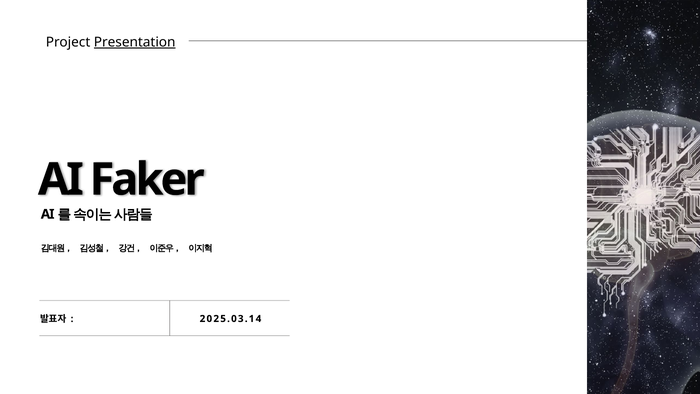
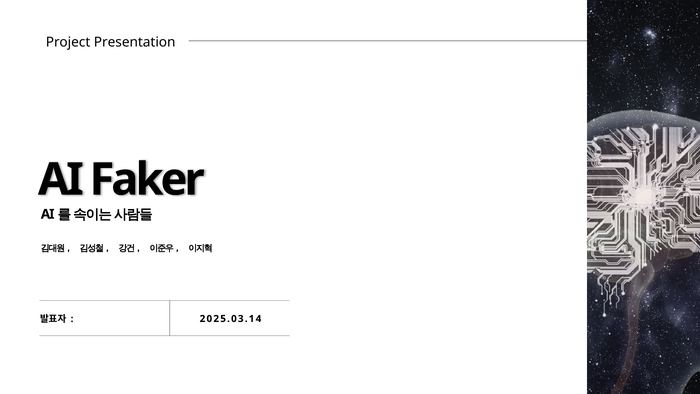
Presentation underline: present -> none
